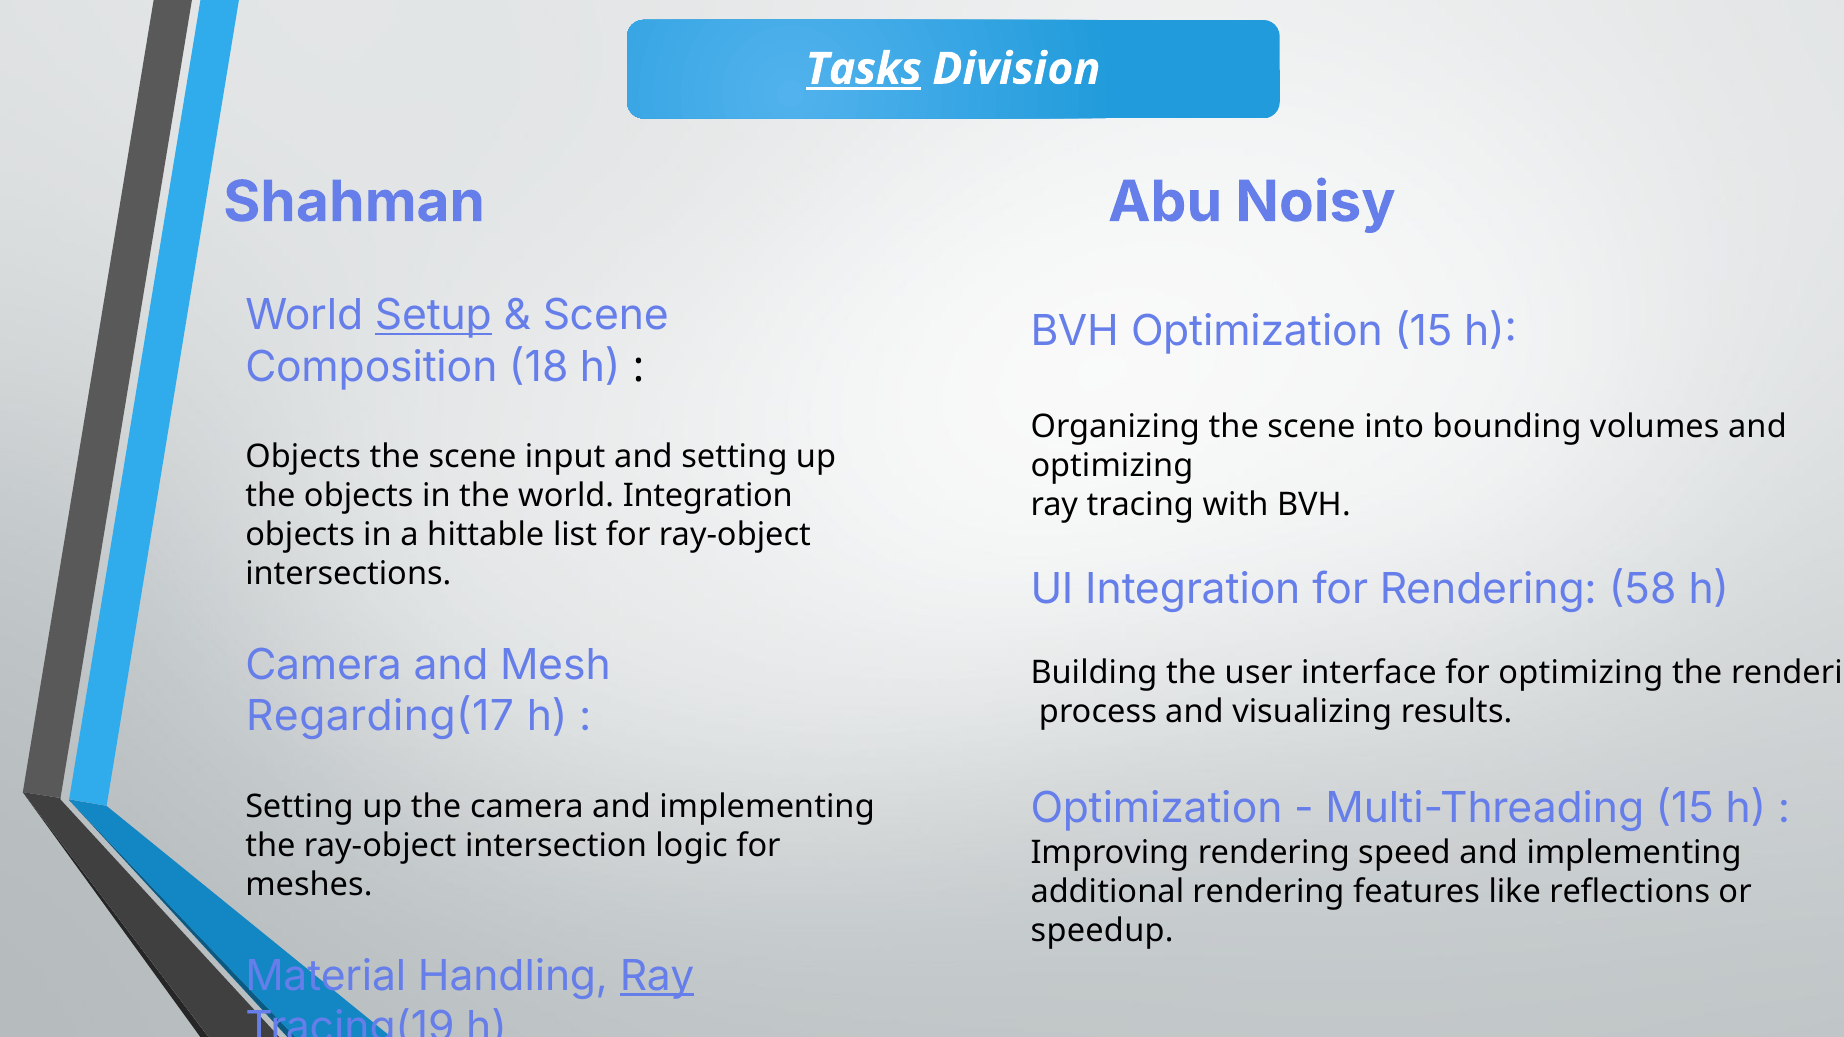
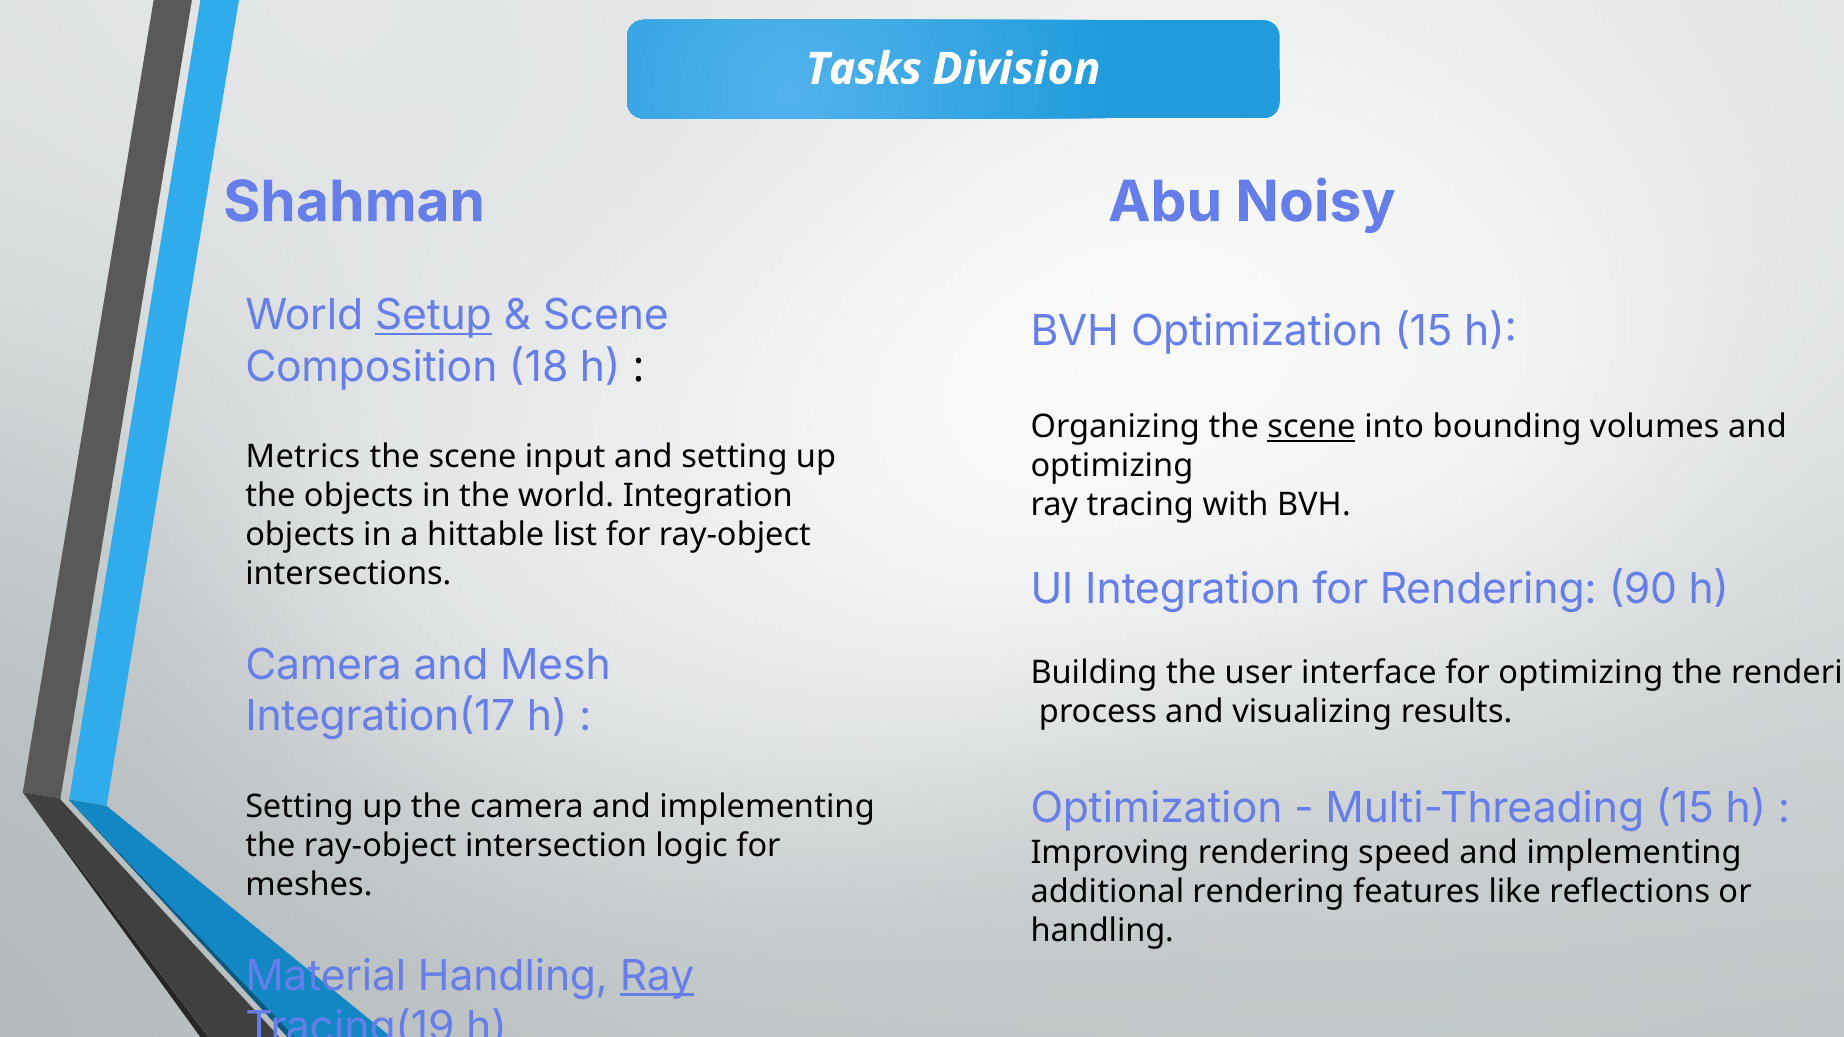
Tasks underline: present -> none
scene at (1311, 427) underline: none -> present
Objects at (303, 457): Objects -> Metrics
58: 58 -> 90
Regarding(17: Regarding(17 -> Integration(17
speedup at (1102, 931): speedup -> handling
